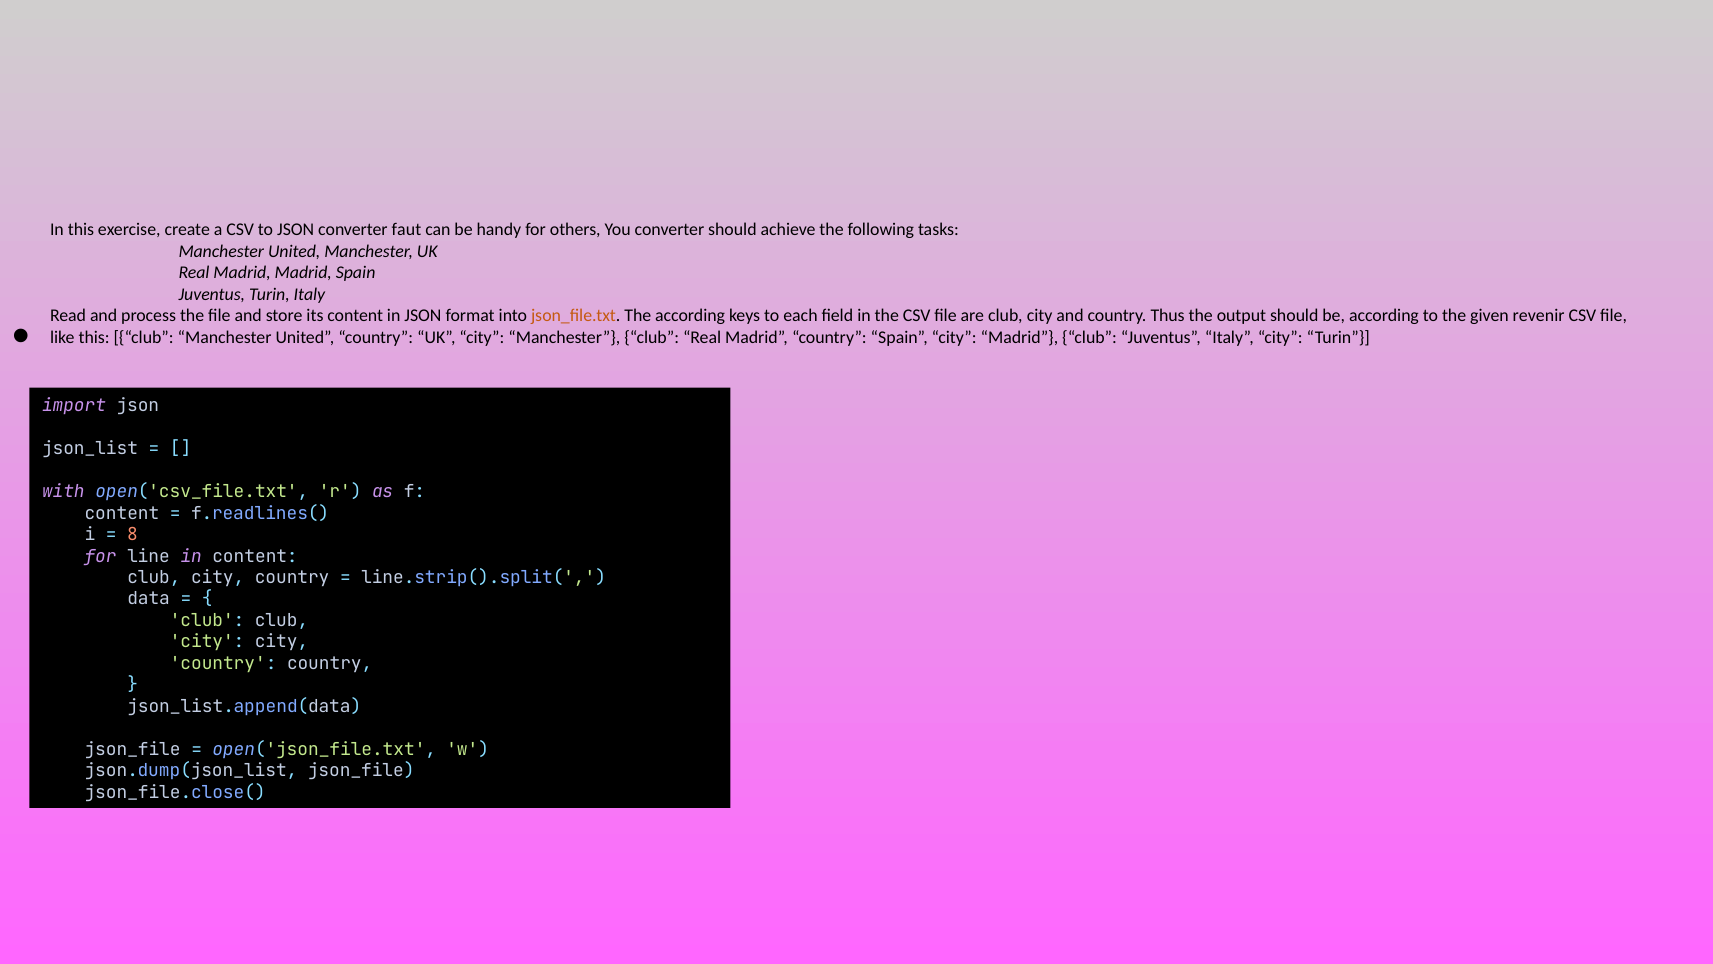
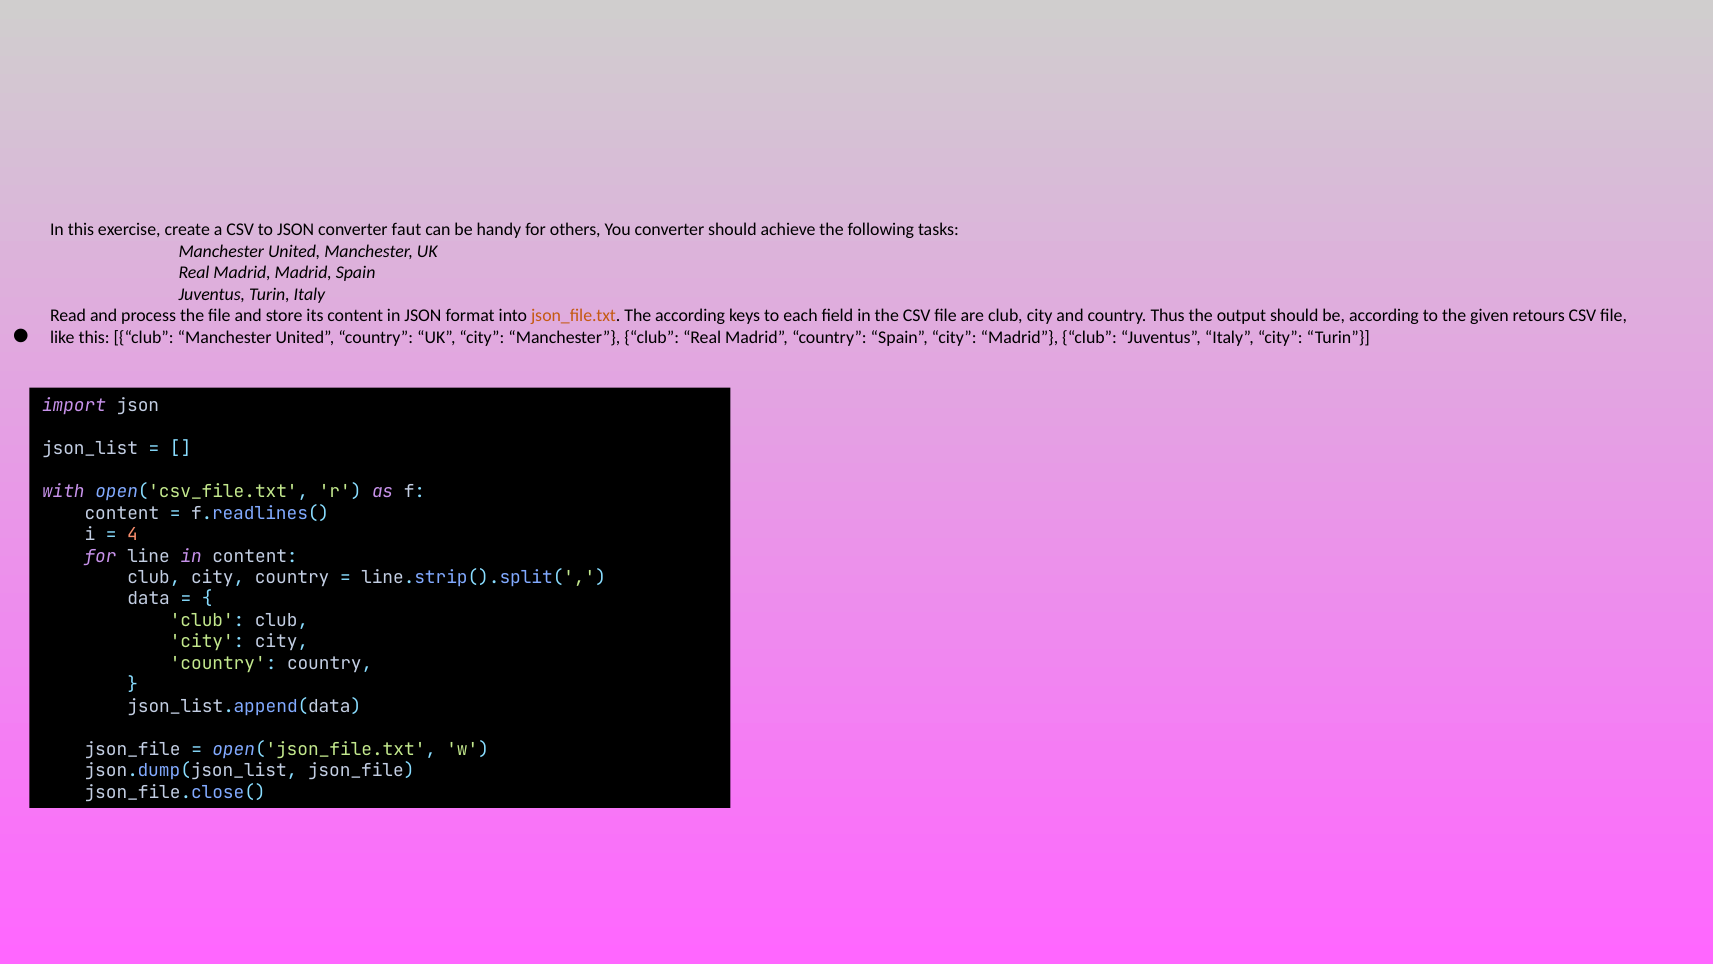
revenir: revenir -> retours
8: 8 -> 4
